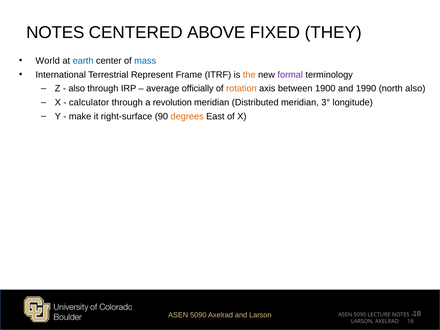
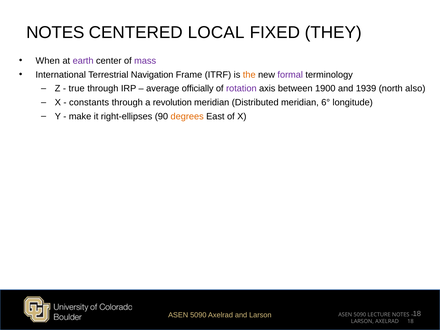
ABOVE: ABOVE -> LOCAL
World: World -> When
earth colour: blue -> purple
mass colour: blue -> purple
Represent: Represent -> Navigation
also at (77, 89): also -> true
rotation colour: orange -> purple
1990: 1990 -> 1939
calculator: calculator -> constants
3°: 3° -> 6°
right-surface: right-surface -> right-ellipses
